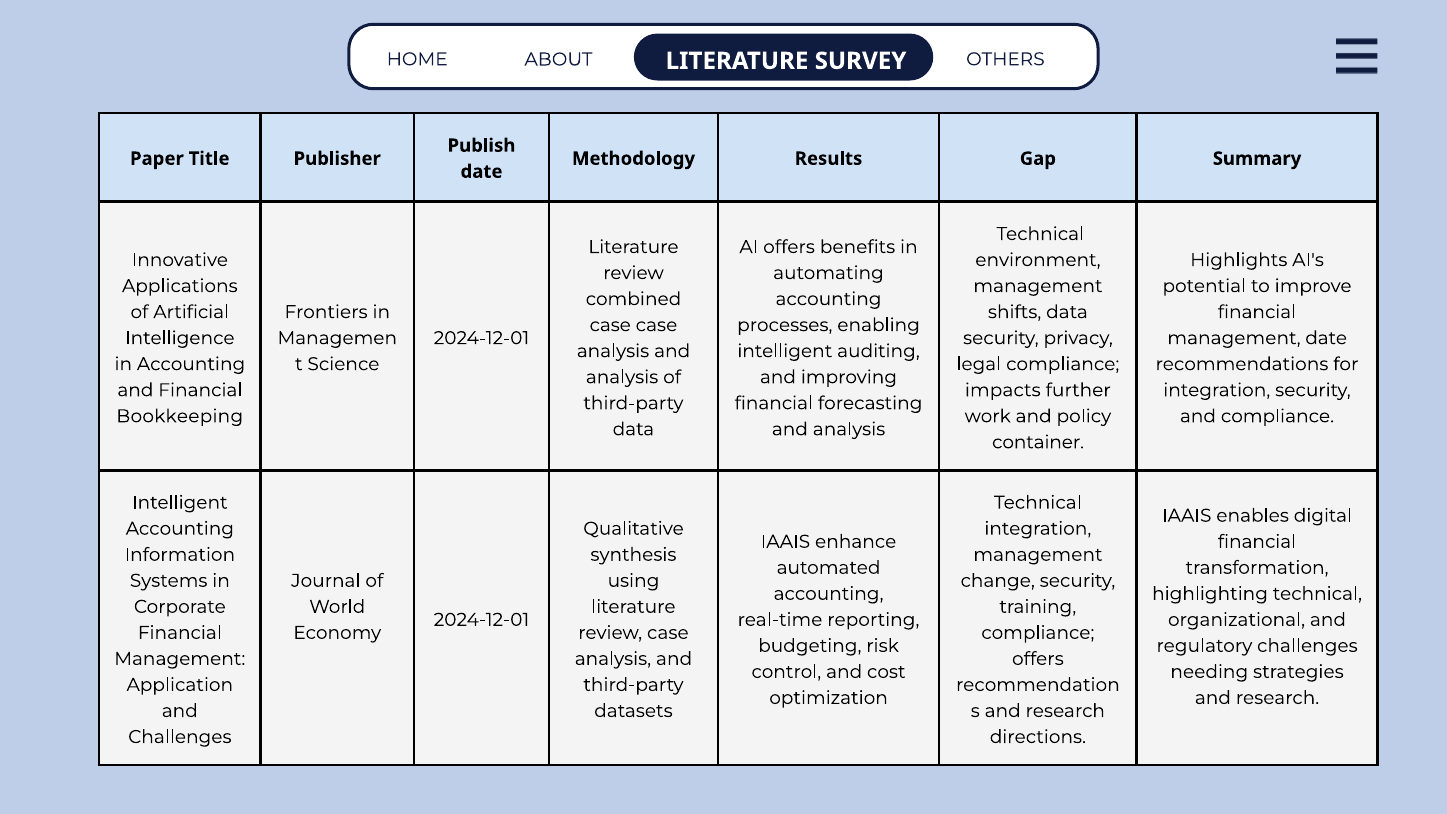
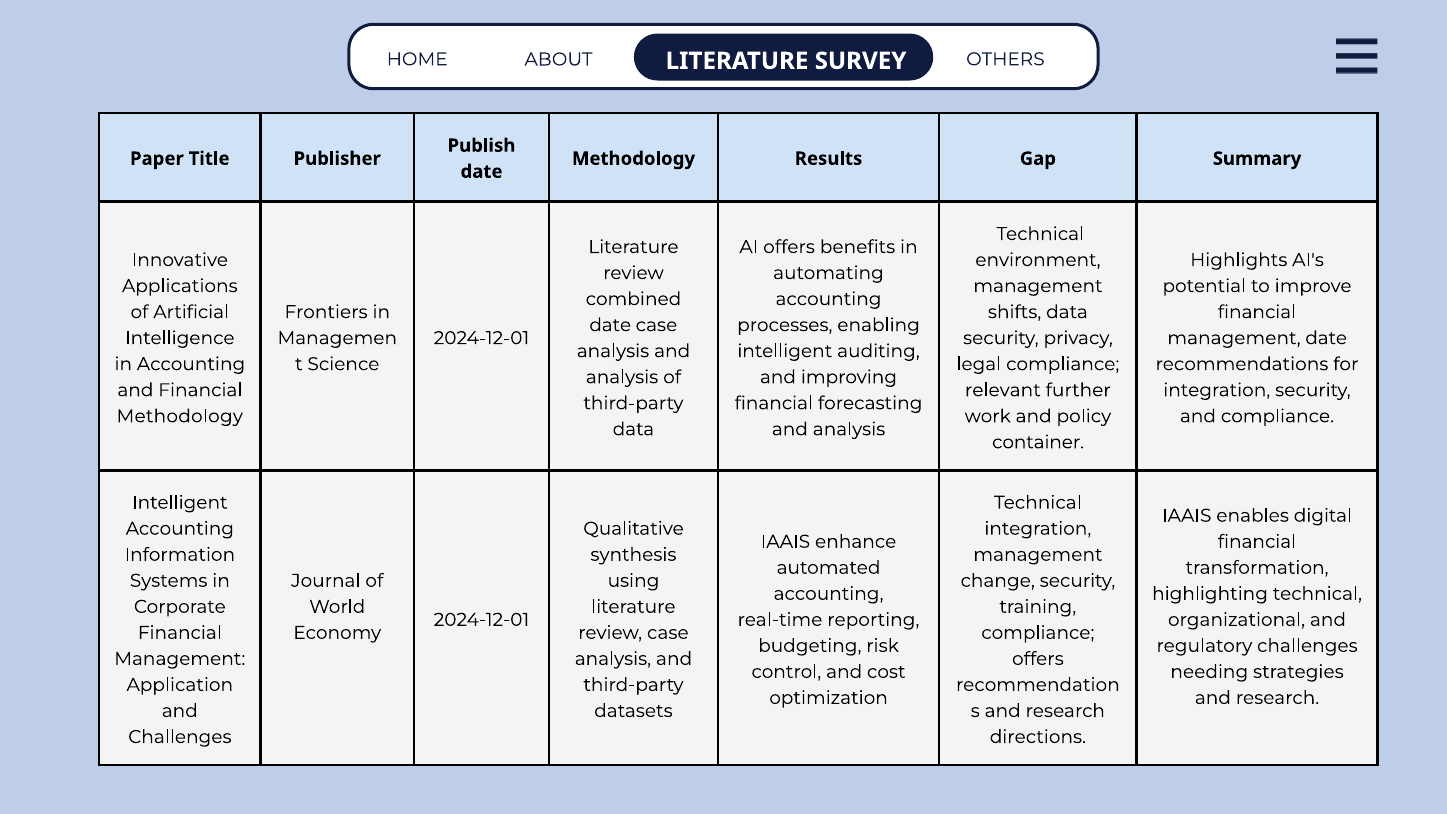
case at (610, 325): case -> date
impacts: impacts -> relevant
Bookkeeping at (180, 416): Bookkeeping -> Methodology
